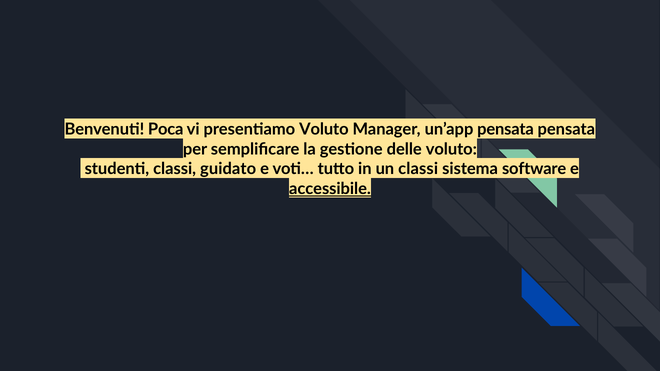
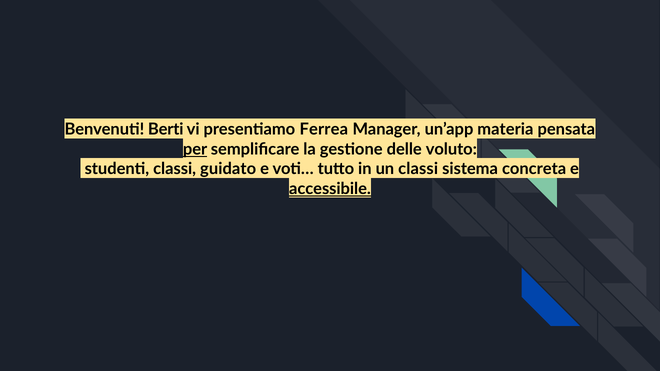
Poca: Poca -> Berti
presentiamo Voluto: Voluto -> Ferrea
un’app pensata: pensata -> materia
per underline: none -> present
software: software -> concreta
